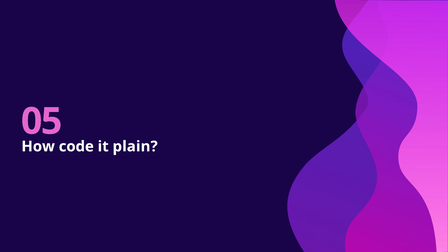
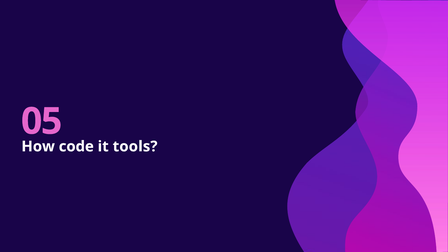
plain: plain -> tools
